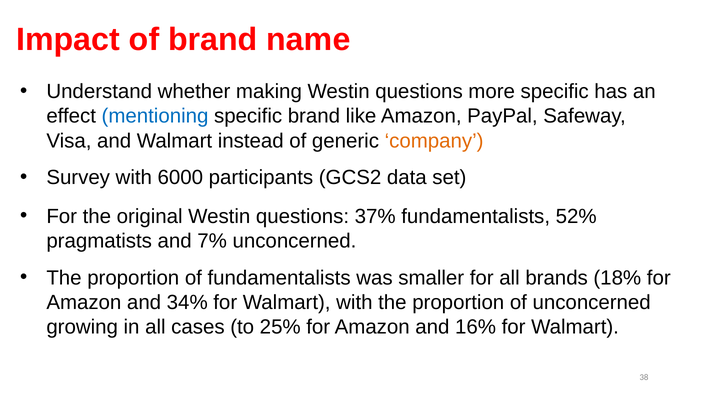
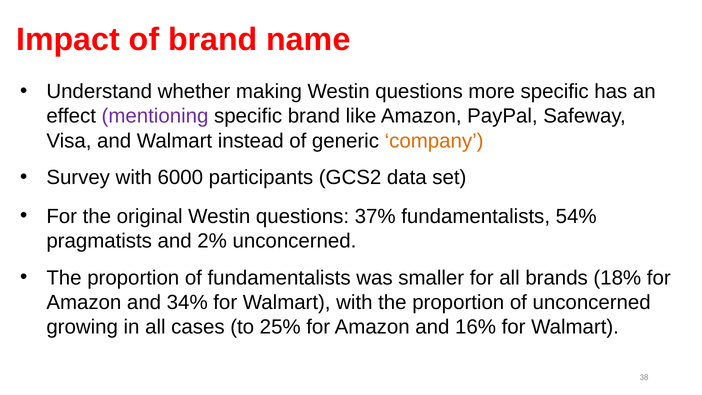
mentioning colour: blue -> purple
52%: 52% -> 54%
7%: 7% -> 2%
